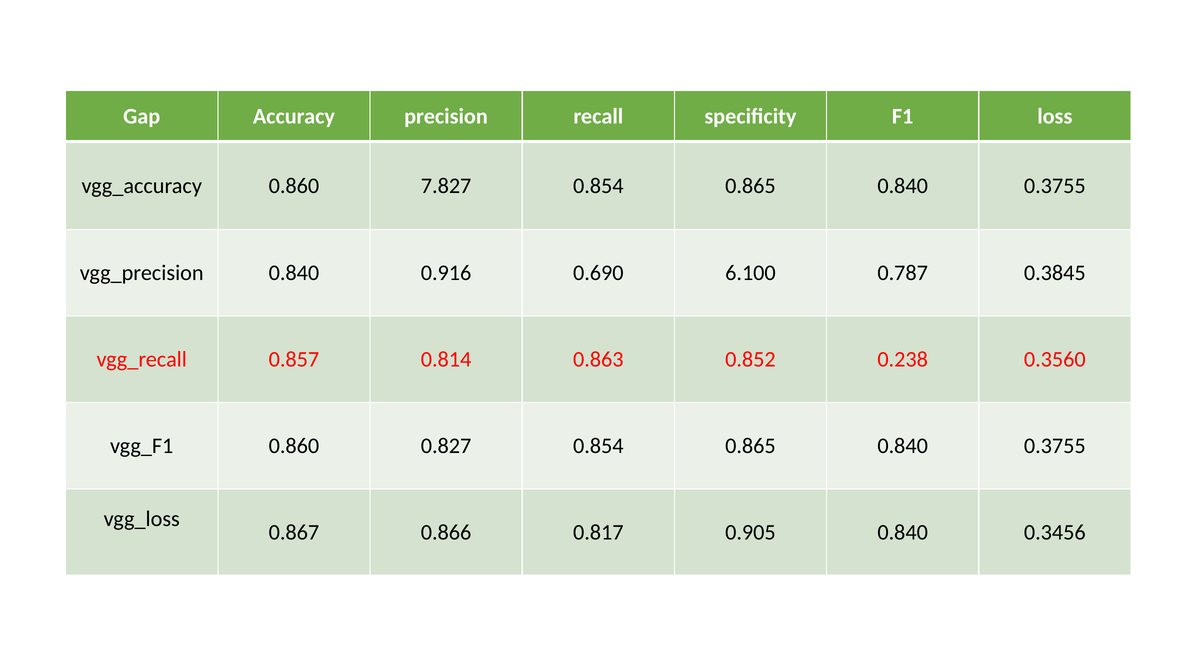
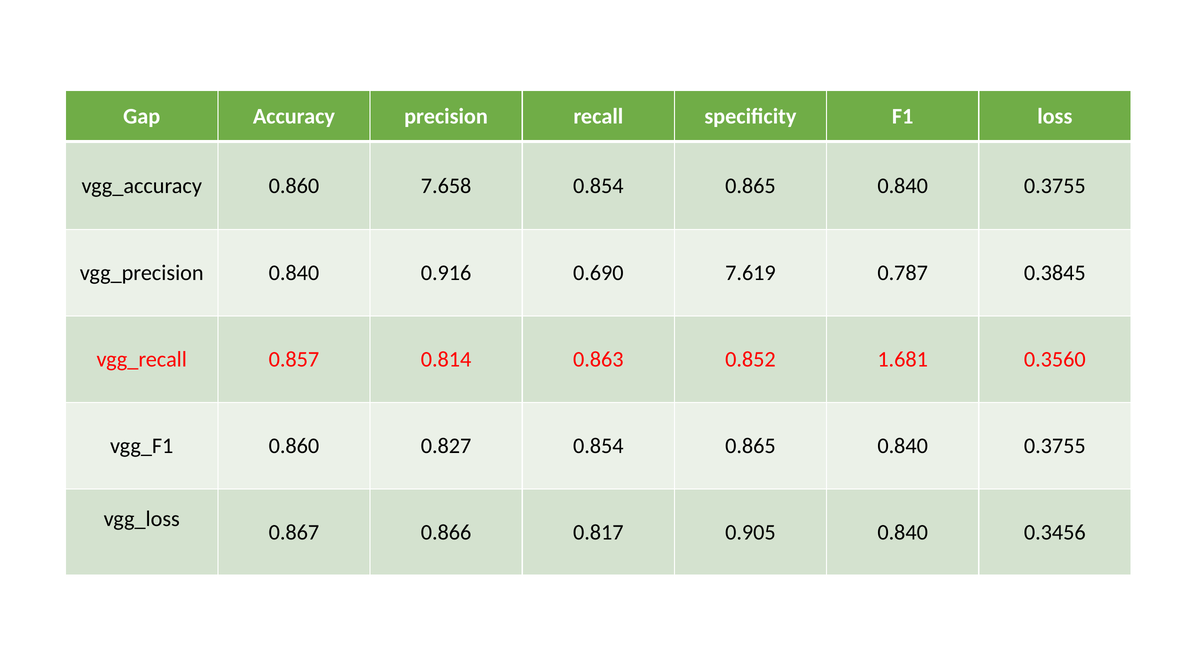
7.827: 7.827 -> 7.658
6.100: 6.100 -> 7.619
0.238: 0.238 -> 1.681
